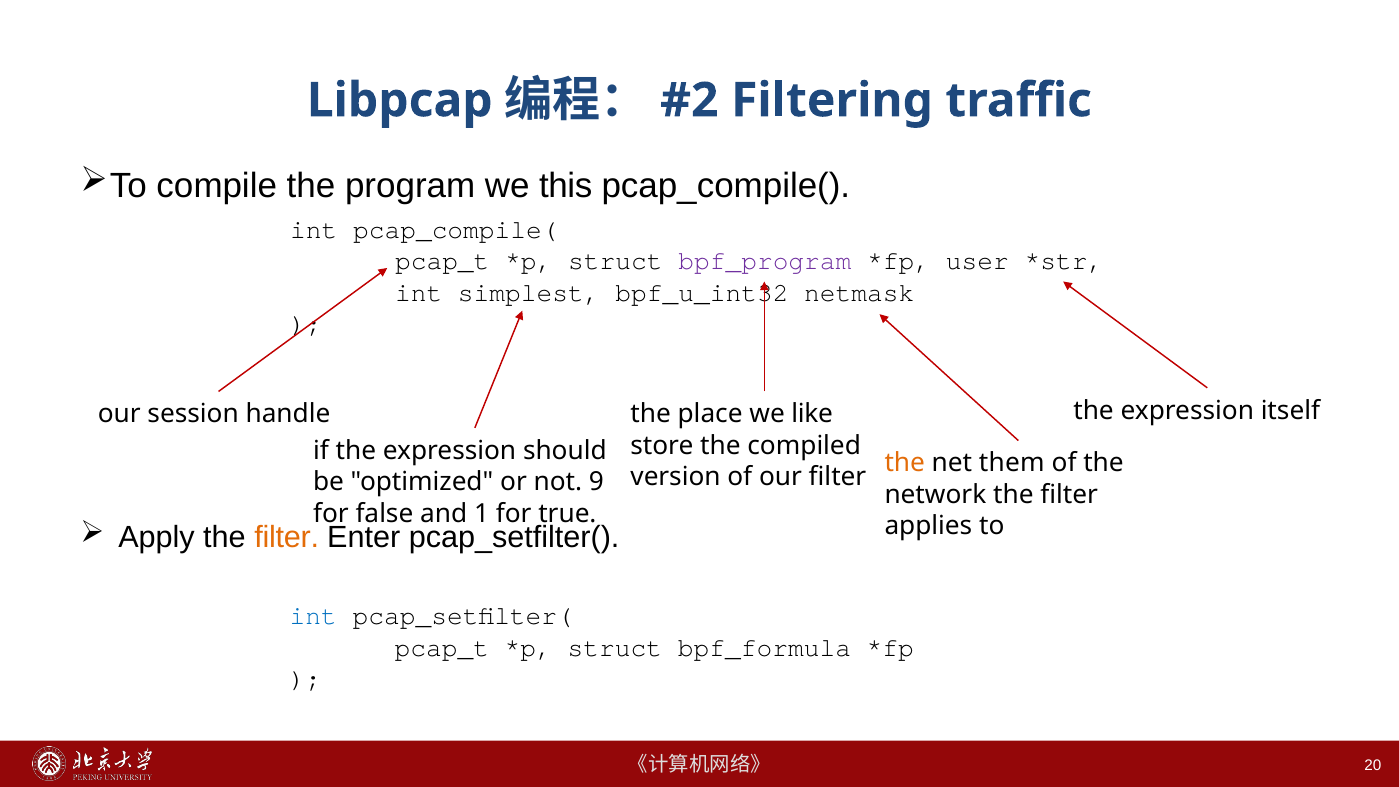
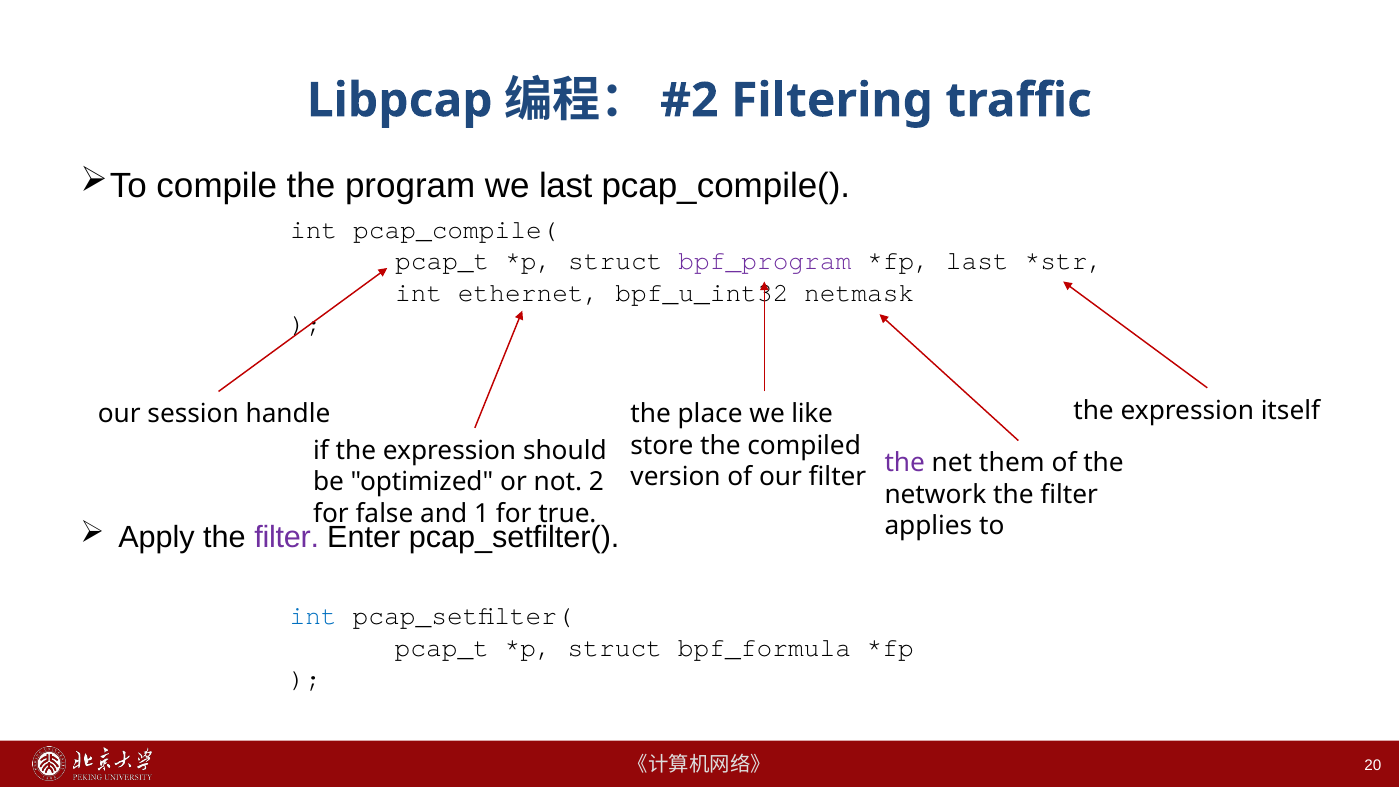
we this: this -> last
user at (977, 261): user -> last
simplest: simplest -> ethernet
the at (905, 463) colour: orange -> purple
9: 9 -> 2
filter at (287, 538) colour: orange -> purple
